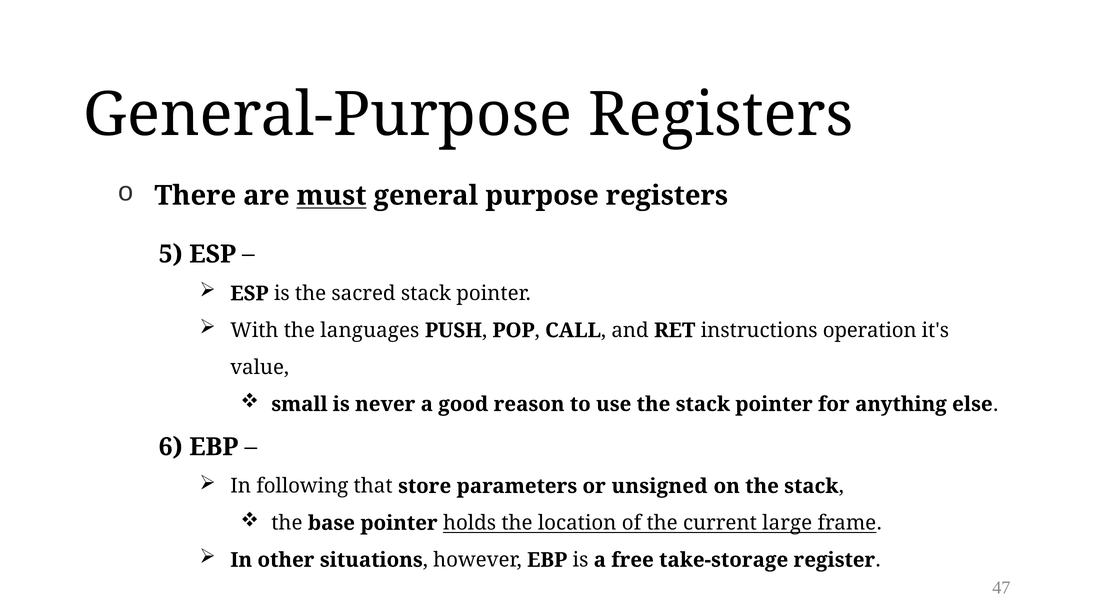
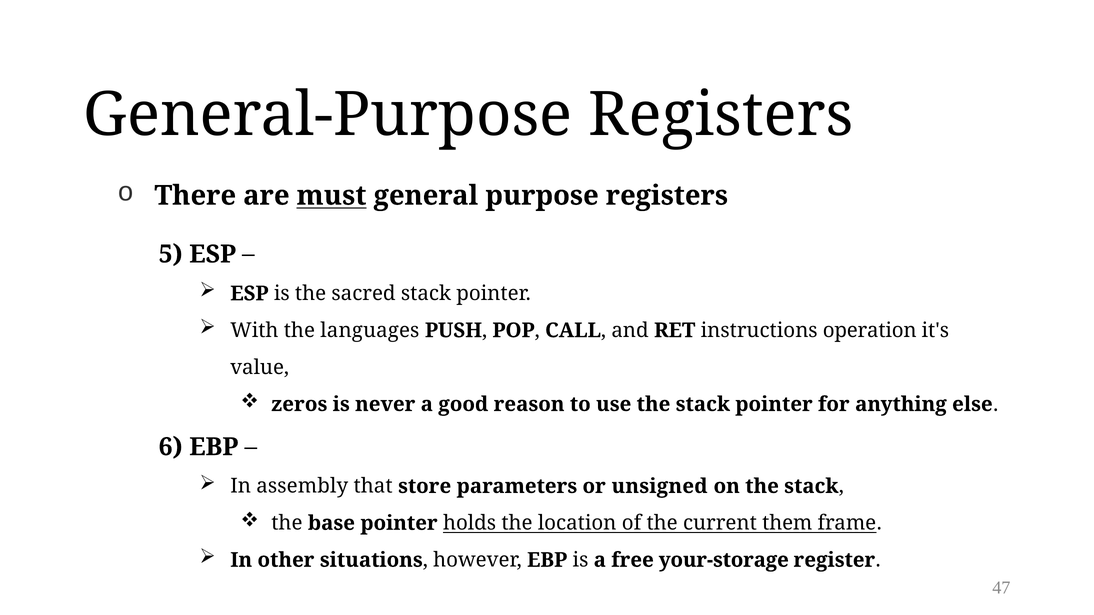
small: small -> zeros
following: following -> assembly
large: large -> them
take-storage: take-storage -> your-storage
